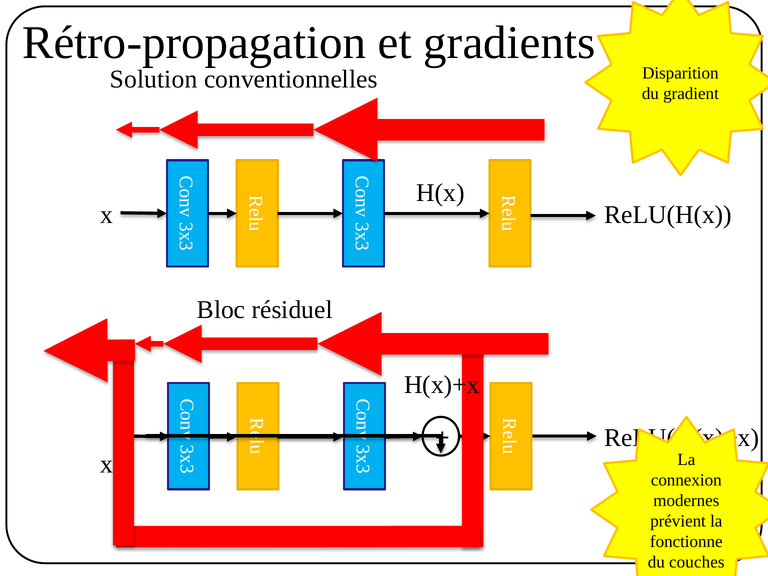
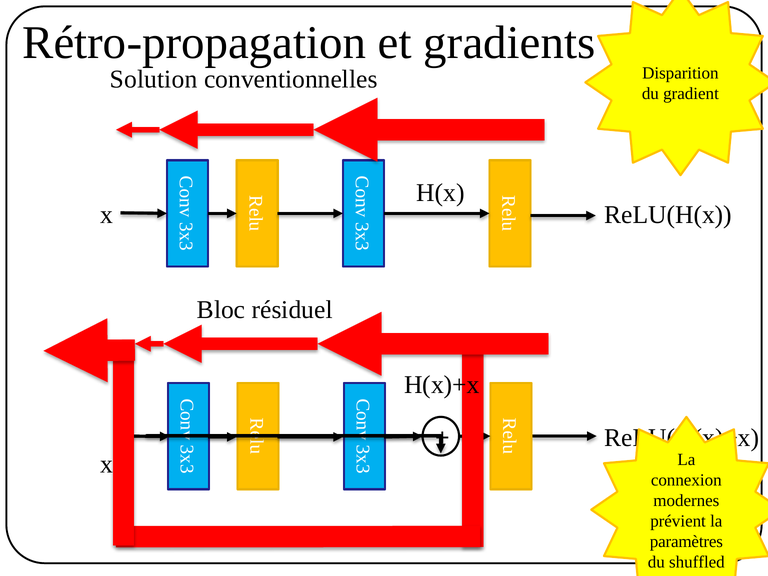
fonctionne: fonctionne -> paramètres
couches: couches -> shuffled
